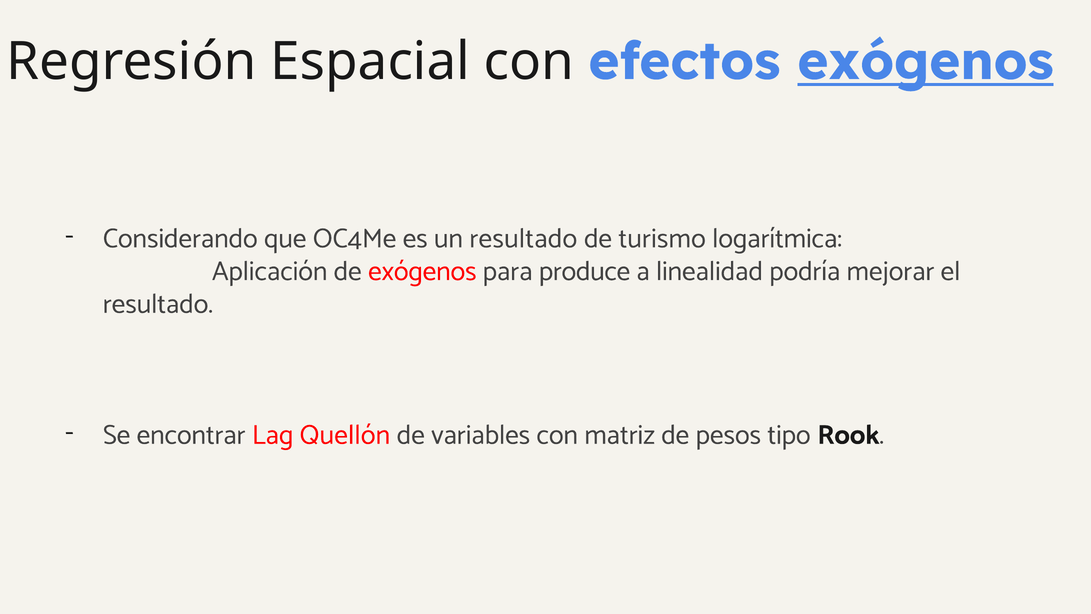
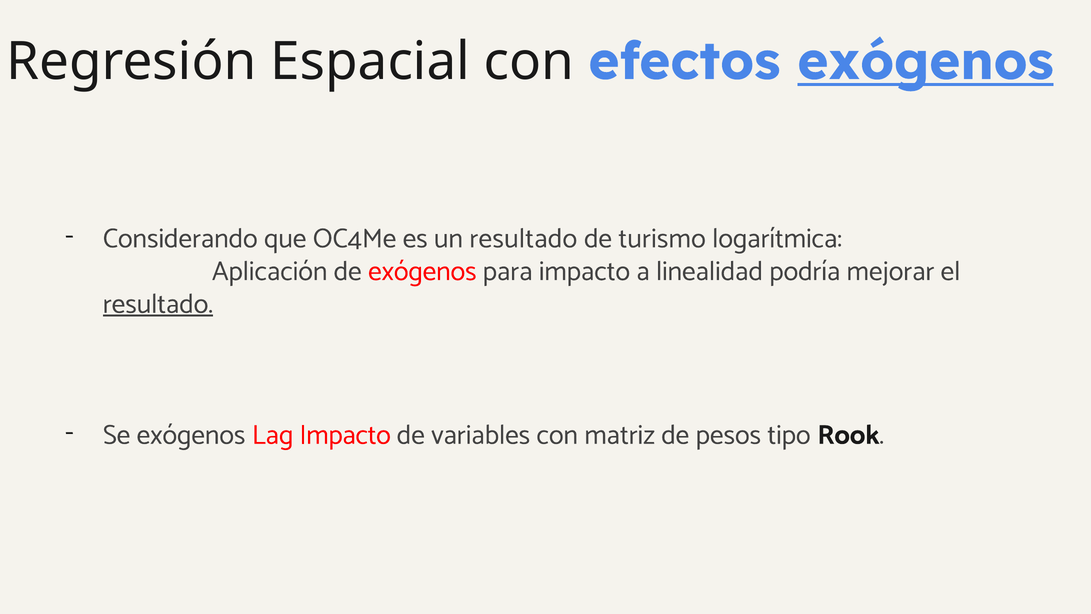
para produce: produce -> impacto
resultado at (158, 304) underline: none -> present
Se encontrar: encontrar -> exógenos
Lag Quellón: Quellón -> Impacto
